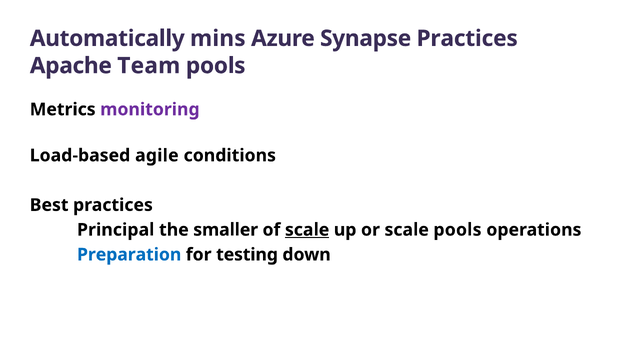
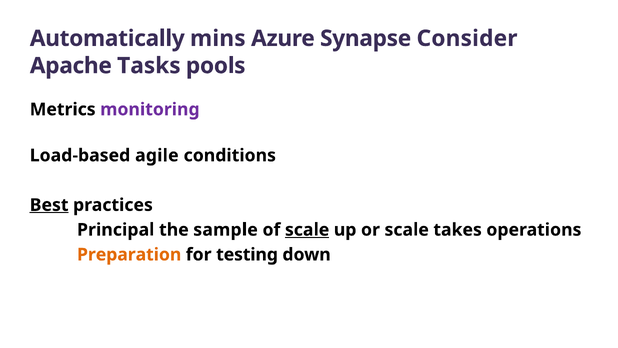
Synapse Practices: Practices -> Consider
Team: Team -> Tasks
Best underline: none -> present
smaller: smaller -> sample
scale pools: pools -> takes
Preparation colour: blue -> orange
